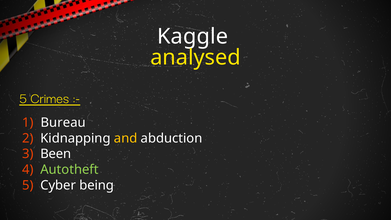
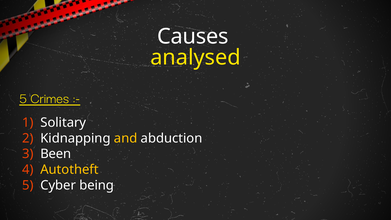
Kaggle: Kaggle -> Causes
Bureau: Bureau -> Solitary
Autotheft colour: light green -> yellow
